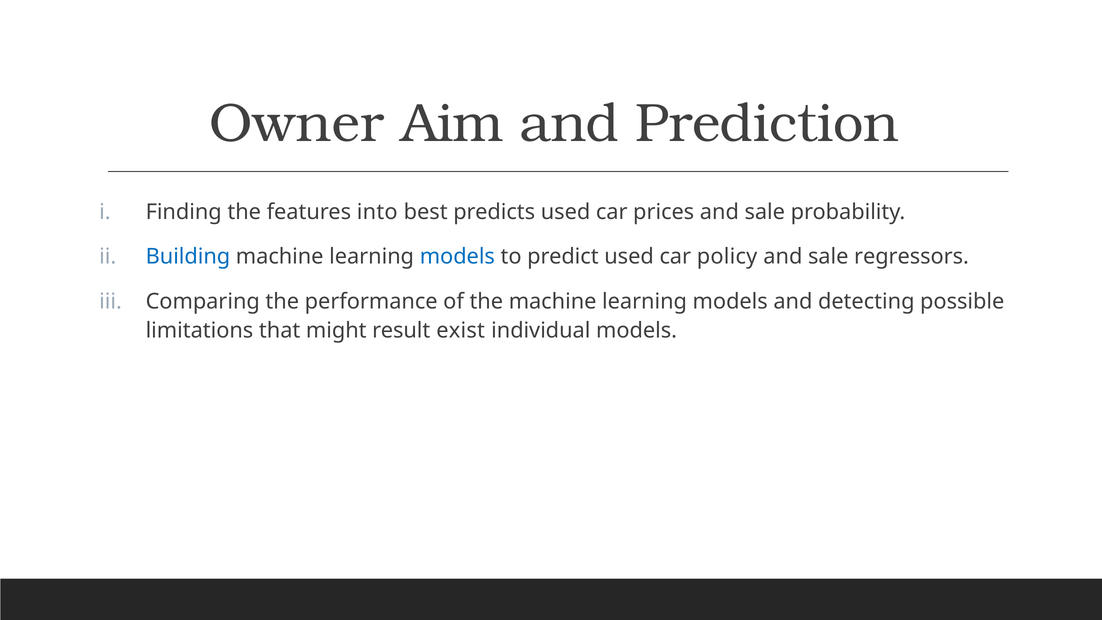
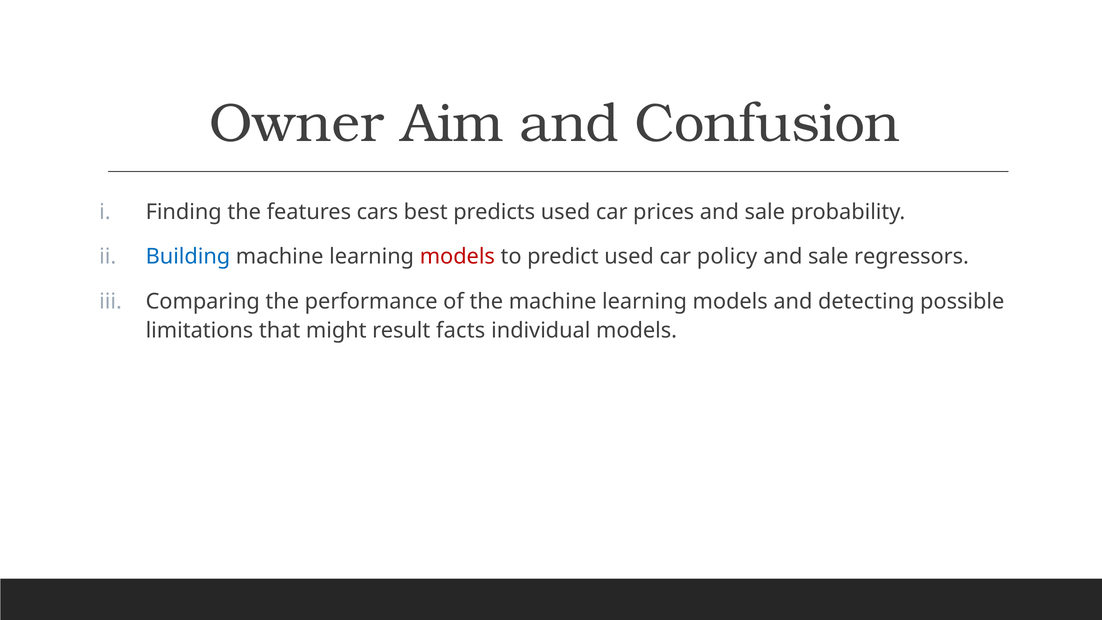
Prediction: Prediction -> Confusion
into: into -> cars
models at (457, 257) colour: blue -> red
exist: exist -> facts
